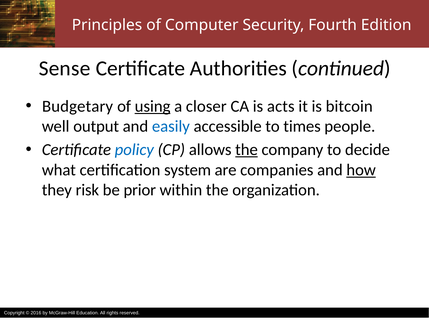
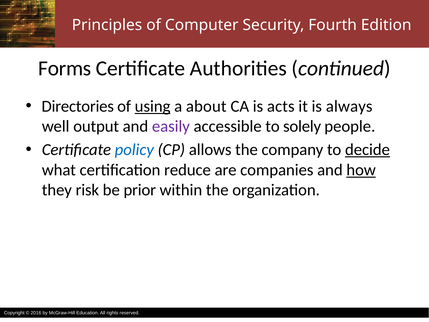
Sense: Sense -> Forms
Budgetary: Budgetary -> Directories
closer: closer -> about
bitcoin: bitcoin -> always
easily colour: blue -> purple
times: times -> solely
the at (247, 150) underline: present -> none
decide underline: none -> present
system: system -> reduce
